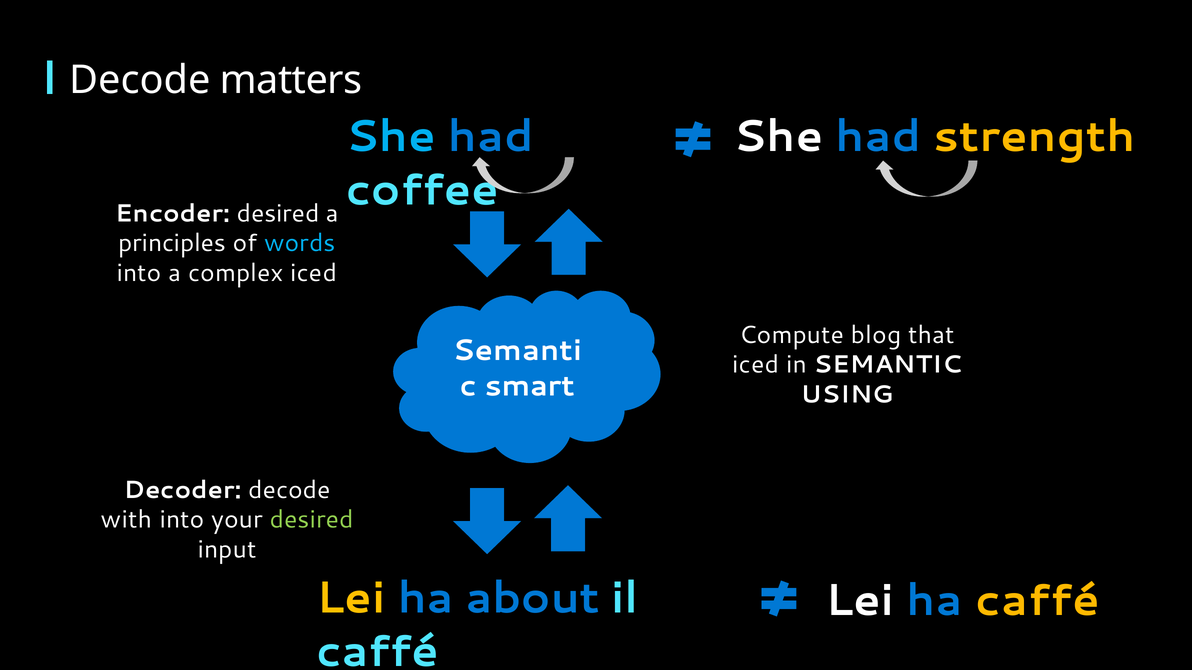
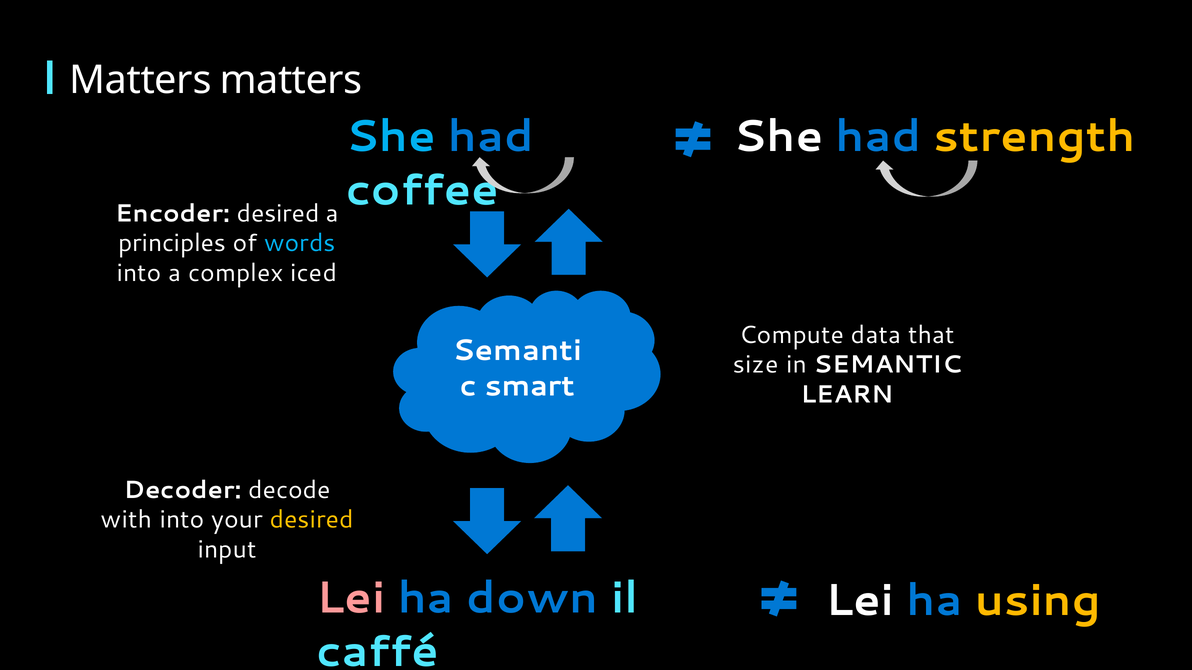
Decode at (140, 80): Decode -> Matters
blog: blog -> data
iced at (756, 365): iced -> size
USING: USING -> LEARN
desired at (312, 520) colour: light green -> yellow
Lei at (351, 598) colour: yellow -> pink
about: about -> down
ha caffé: caffé -> using
